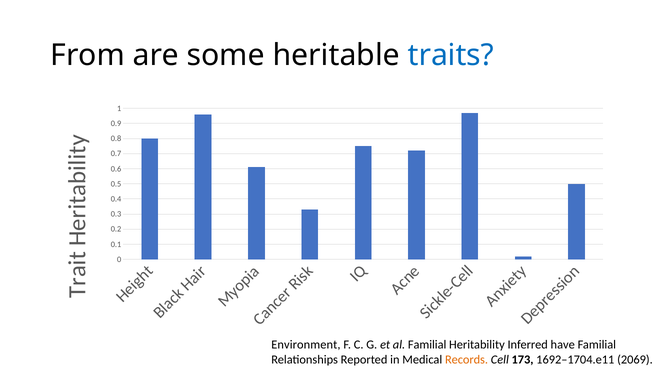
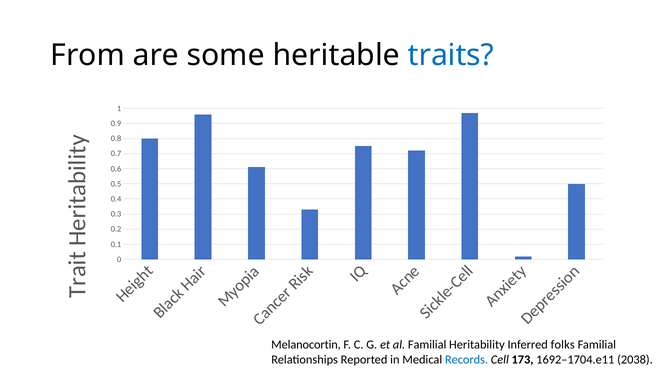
Environment: Environment -> Melanocortin
have: have -> folks
Records colour: orange -> blue
2069: 2069 -> 2038
